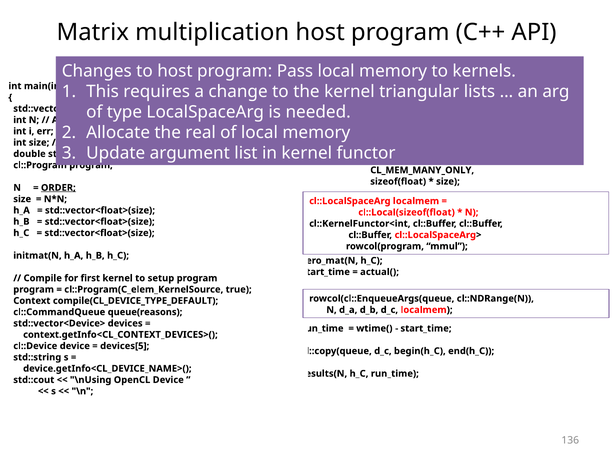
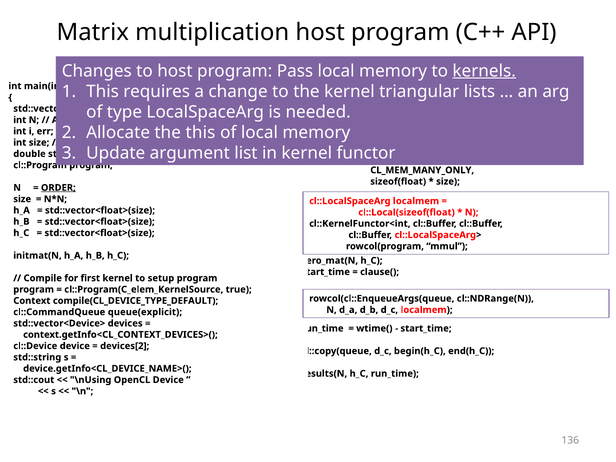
kernels underline: none -> present
the real: real -> this
actual(: actual( -> clause(
queue(reasons: queue(reasons -> queue(explicit
devices[5: devices[5 -> devices[2
